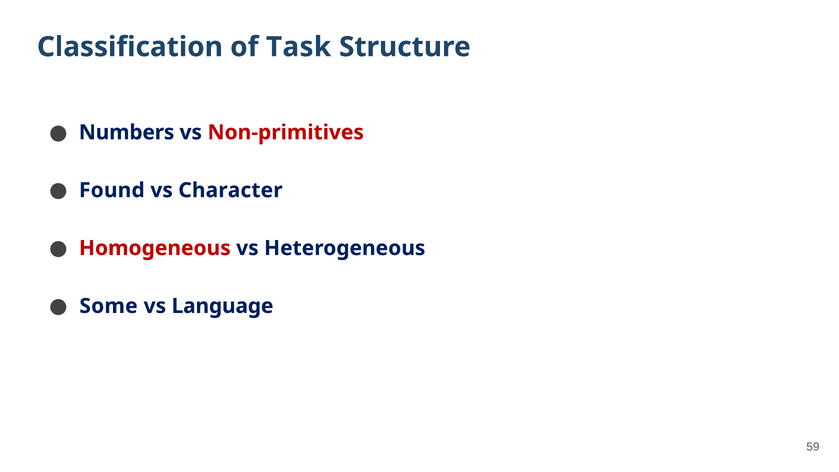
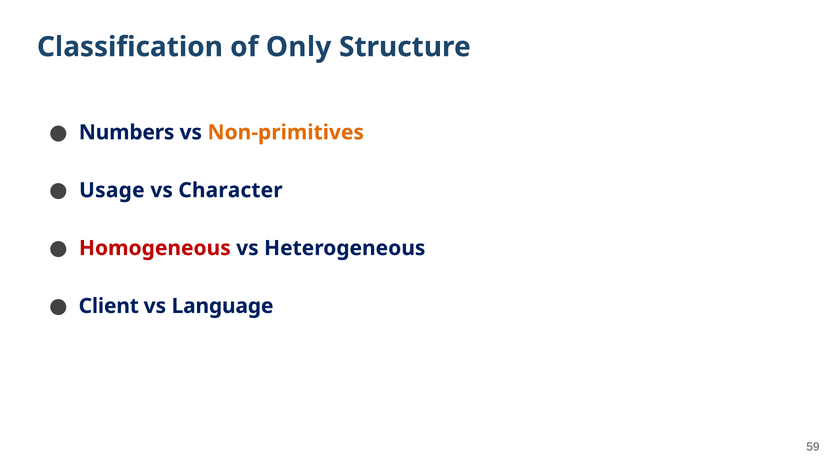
Task: Task -> Only
Non-primitives colour: red -> orange
Found: Found -> Usage
Some: Some -> Client
